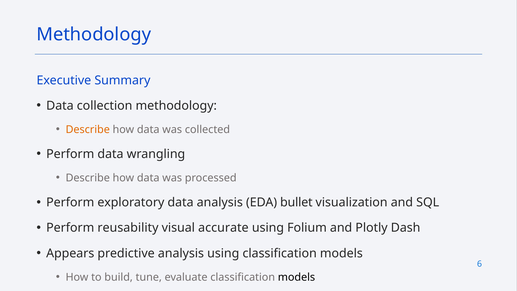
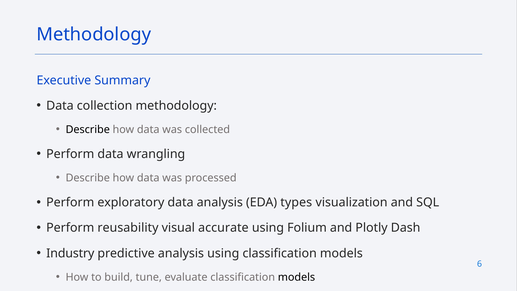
Describe at (88, 129) colour: orange -> black
bullet: bullet -> types
Appears: Appears -> Industry
